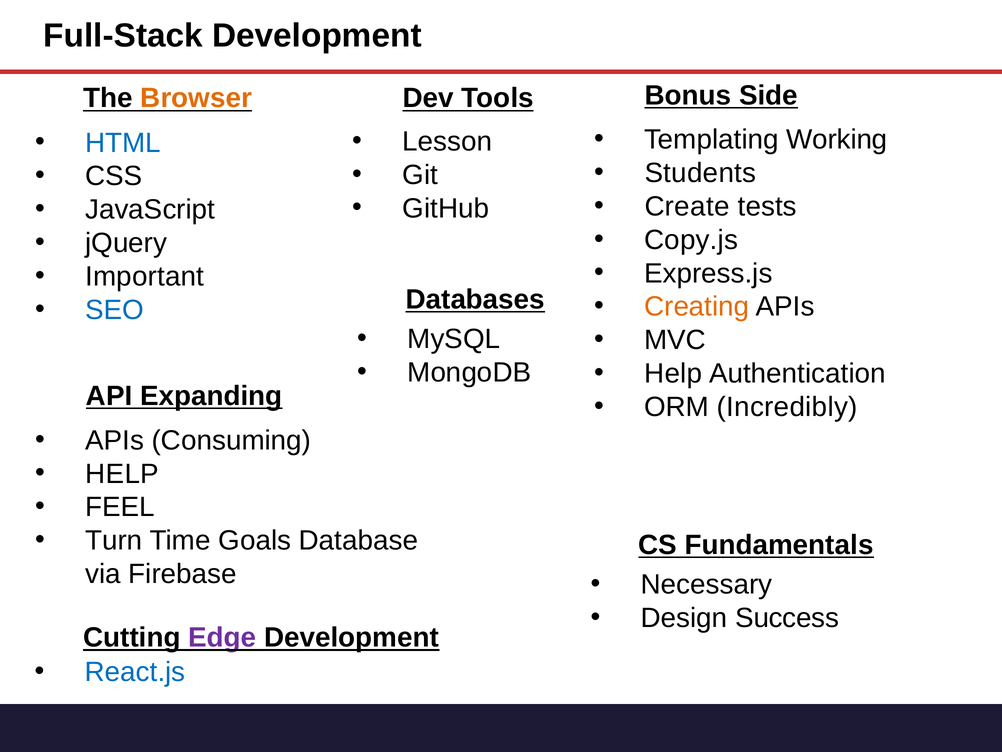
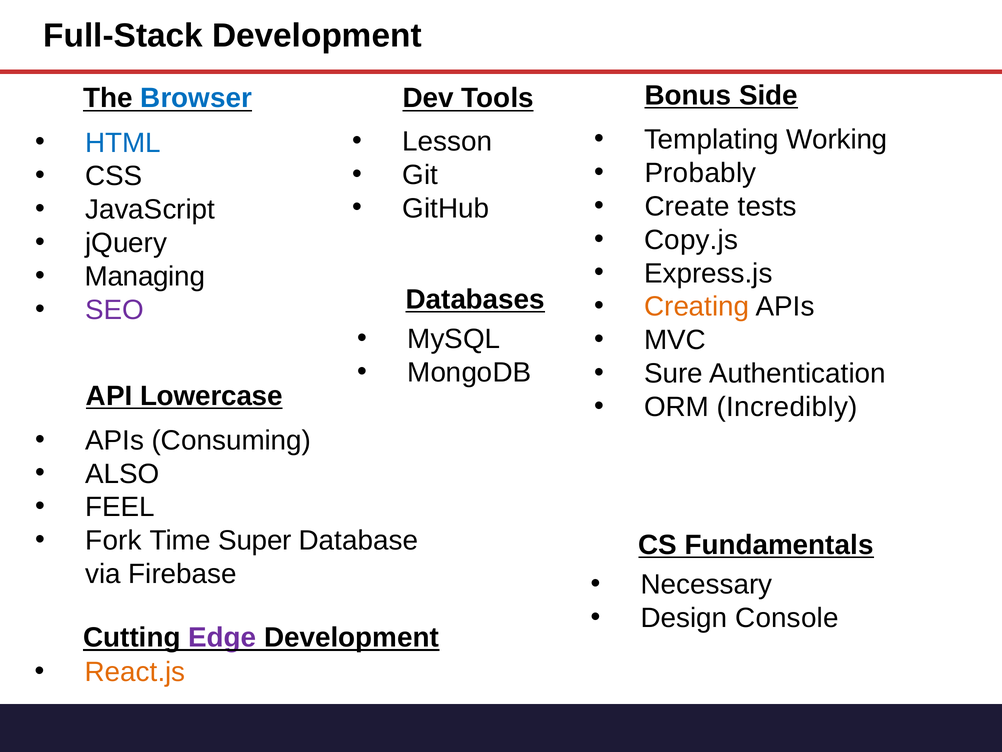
Browser colour: orange -> blue
Students: Students -> Probably
Important: Important -> Managing
SEO colour: blue -> purple
Help at (673, 373): Help -> Sure
Expanding: Expanding -> Lowercase
HELP at (122, 474): HELP -> ALSO
Turn: Turn -> Fork
Goals: Goals -> Super
Success: Success -> Console
React.js colour: blue -> orange
